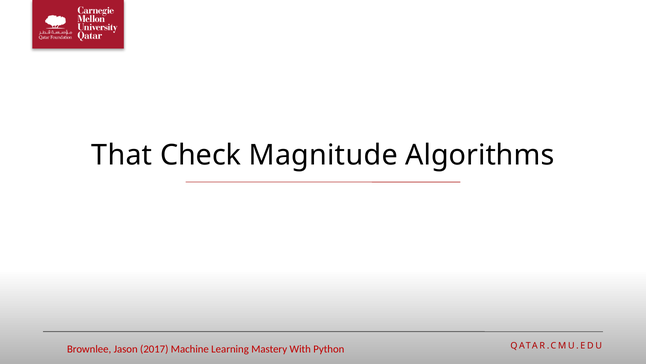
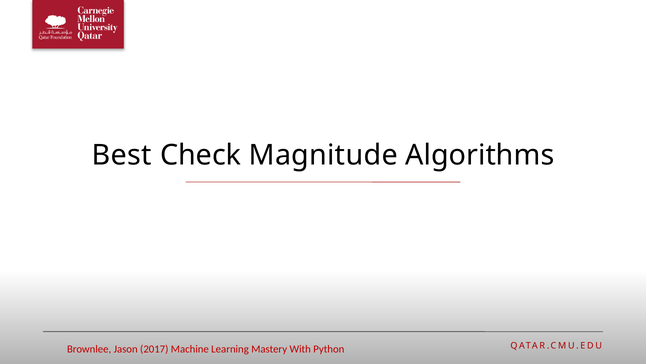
That: That -> Best
